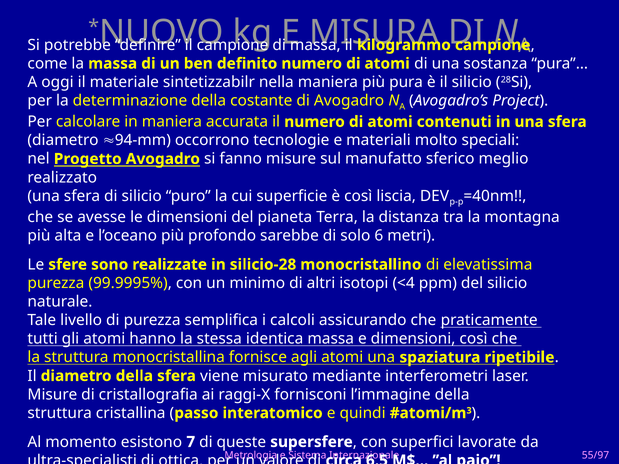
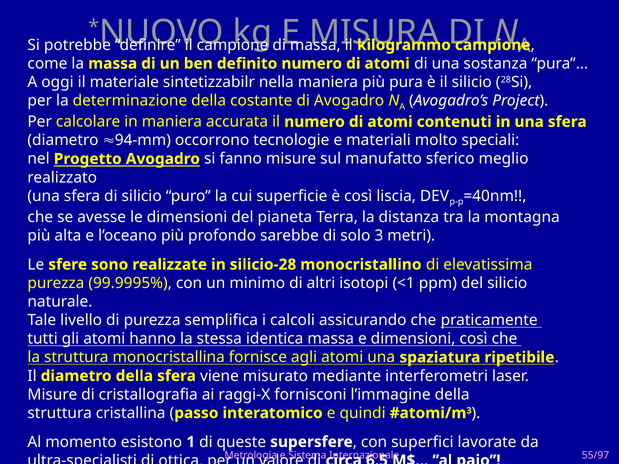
6: 6 -> 3
<4: <4 -> <1
7: 7 -> 1
